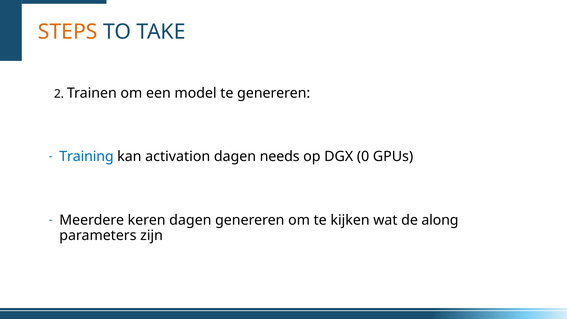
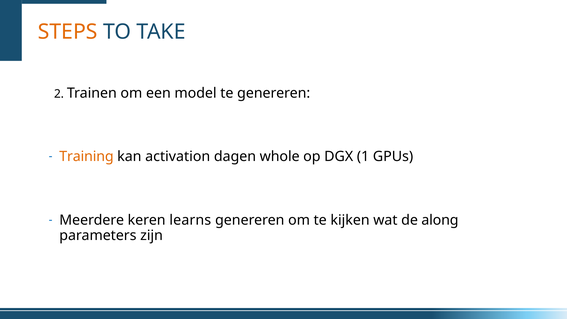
Training colour: blue -> orange
needs: needs -> whole
0: 0 -> 1
keren dagen: dagen -> learns
